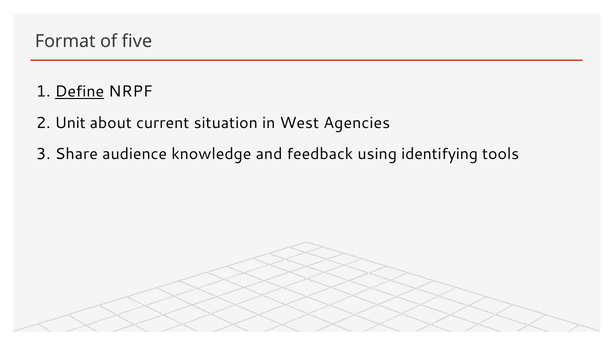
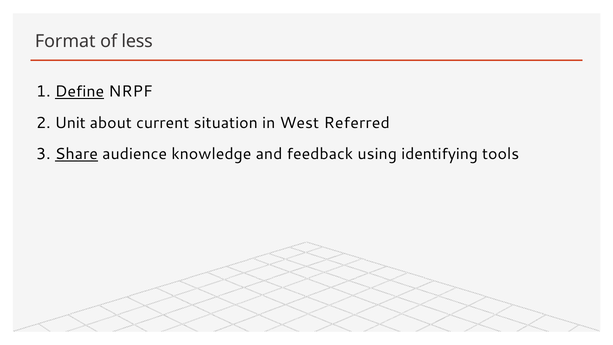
five: five -> less
Agencies: Agencies -> Referred
Share underline: none -> present
